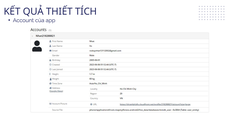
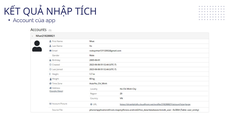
THIẾT: THIẾT -> NHẬP
